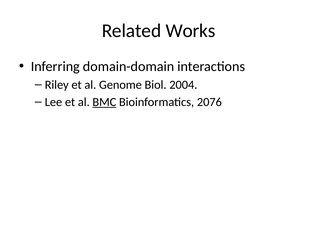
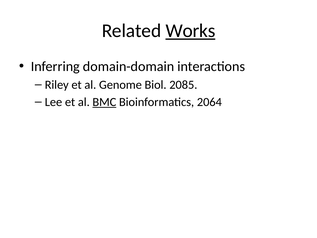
Works underline: none -> present
2004: 2004 -> 2085
2076: 2076 -> 2064
